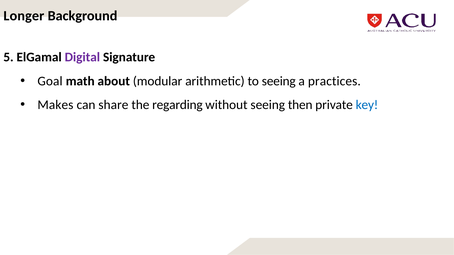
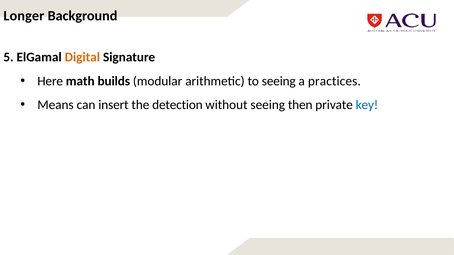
Digital colour: purple -> orange
Goal: Goal -> Here
about: about -> builds
Makes: Makes -> Means
share: share -> insert
regarding: regarding -> detection
